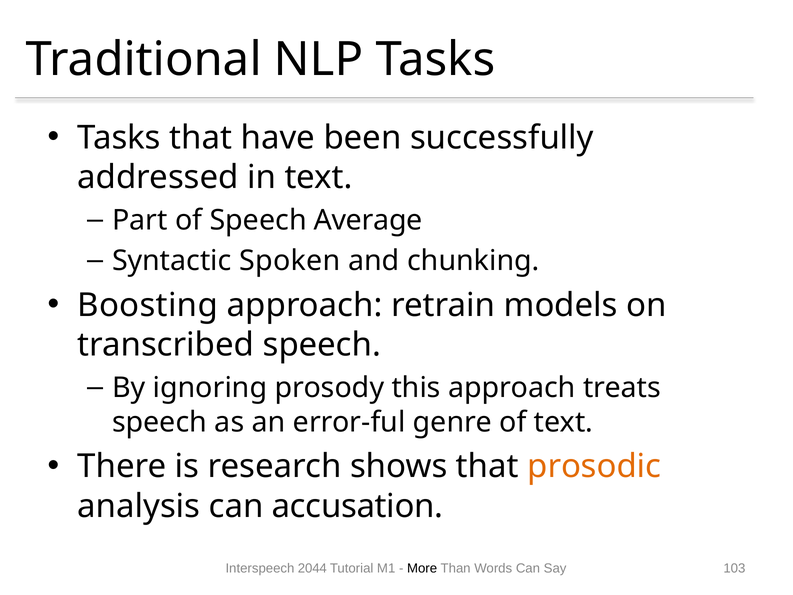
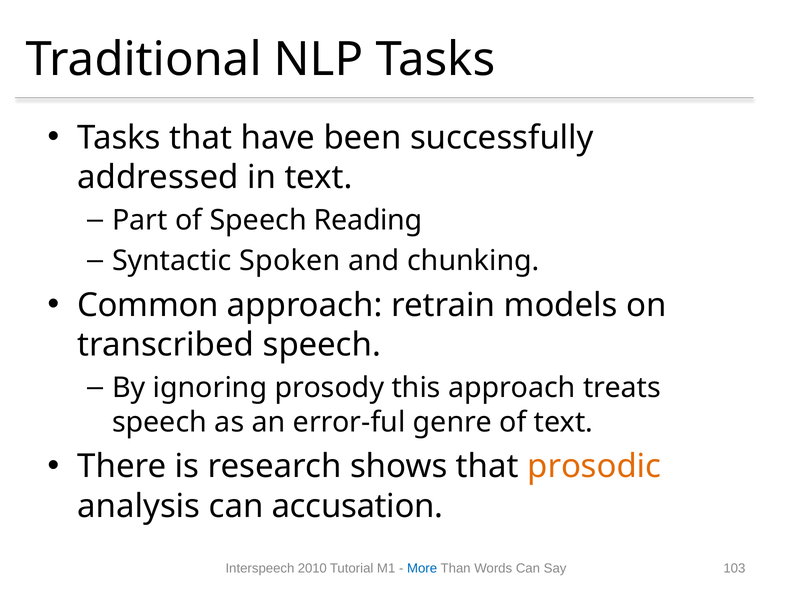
Average: Average -> Reading
Boosting: Boosting -> Common
2044: 2044 -> 2010
More colour: black -> blue
